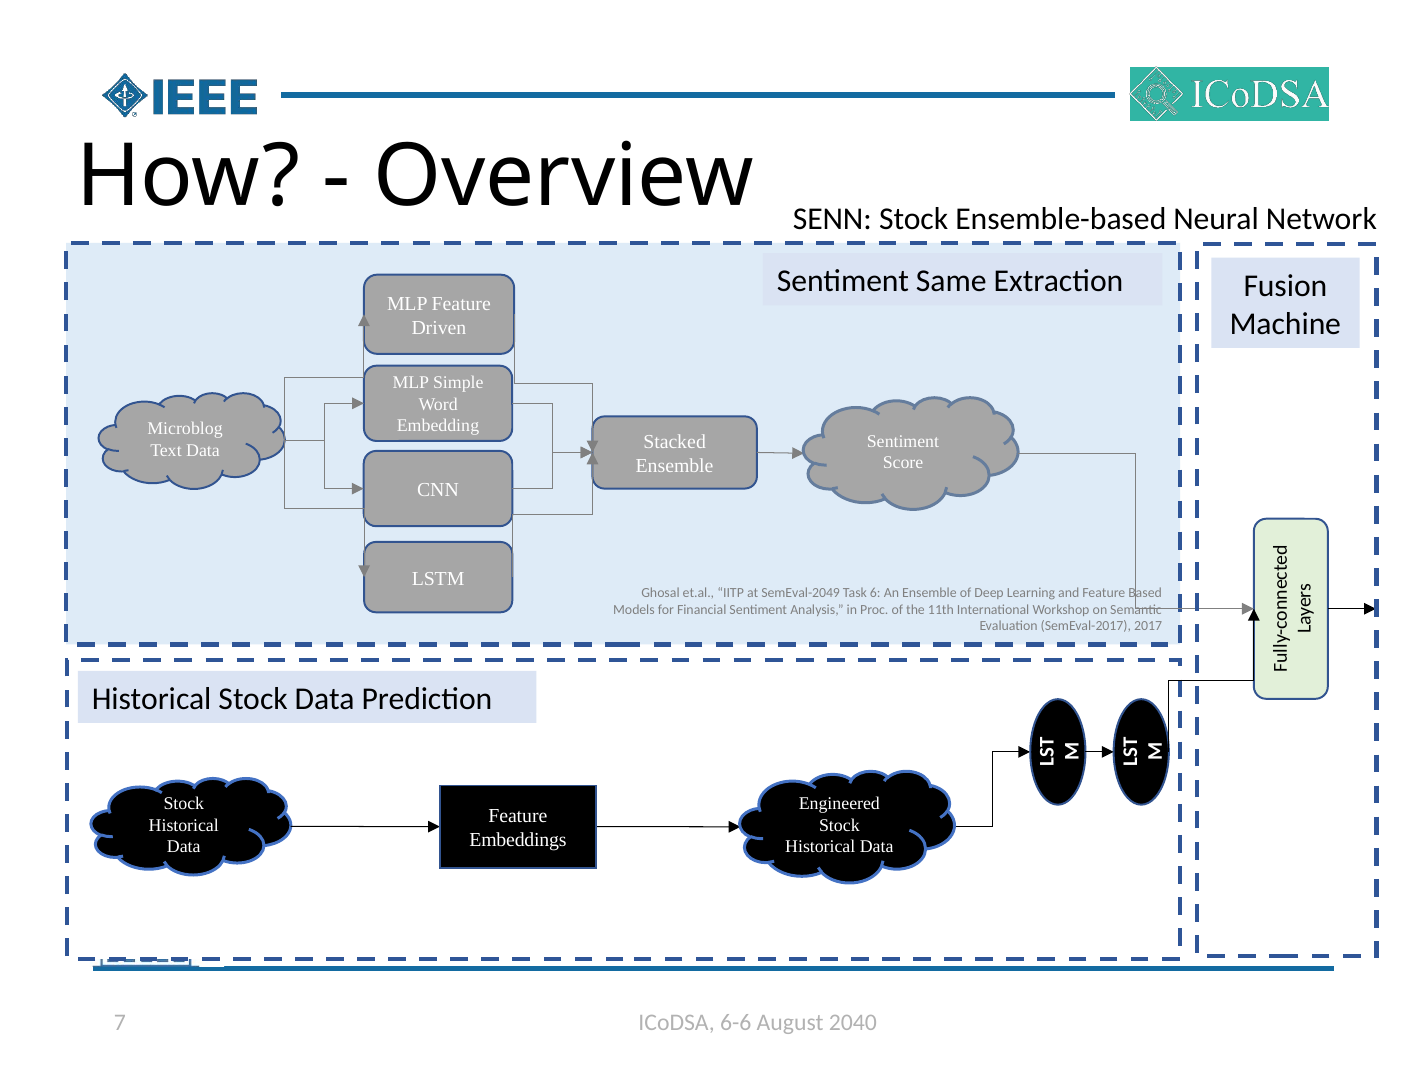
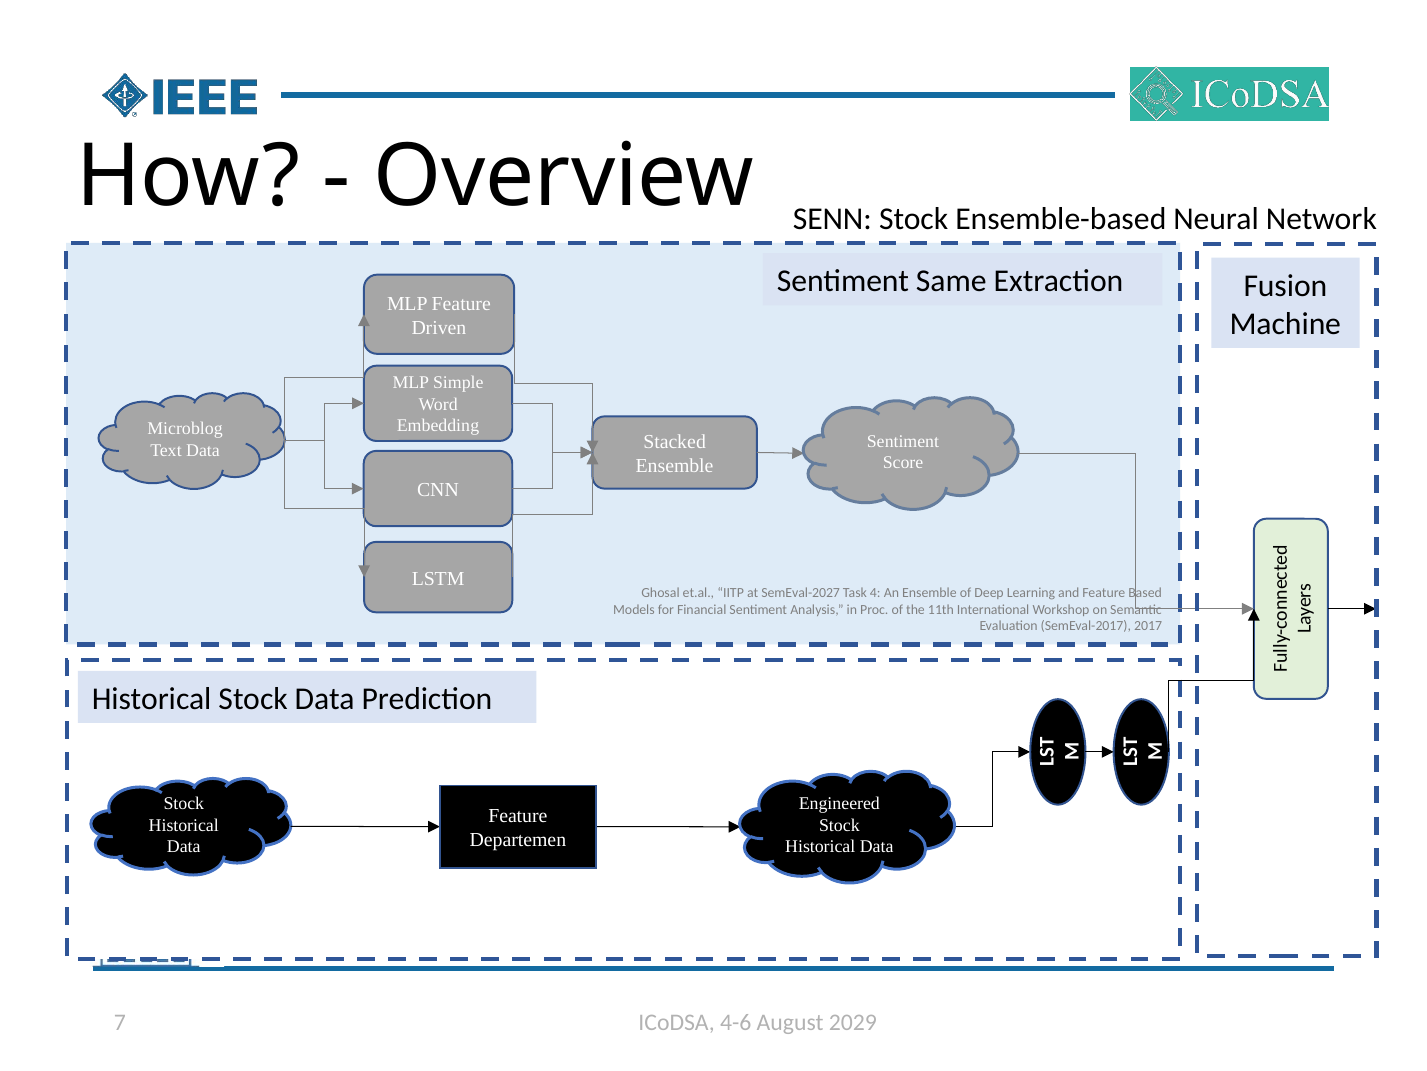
SemEval-2049: SemEval-2049 -> SemEval-2027
6: 6 -> 4
Embeddings: Embeddings -> Departemen
6-6: 6-6 -> 4-6
2040: 2040 -> 2029
